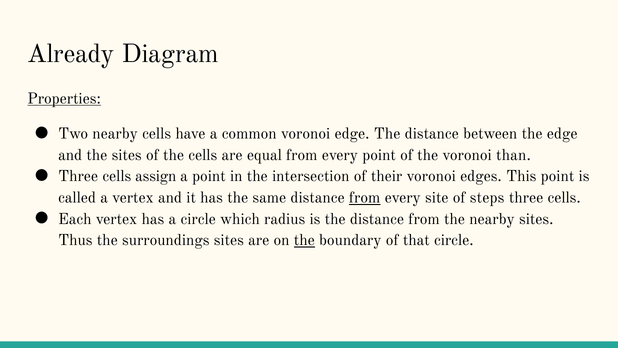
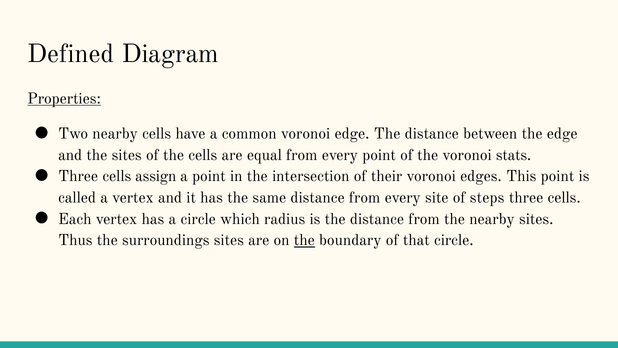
Already: Already -> Defined
than: than -> stats
from at (365, 197) underline: present -> none
